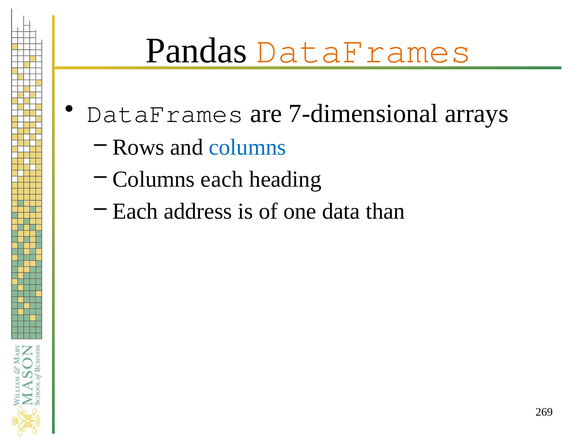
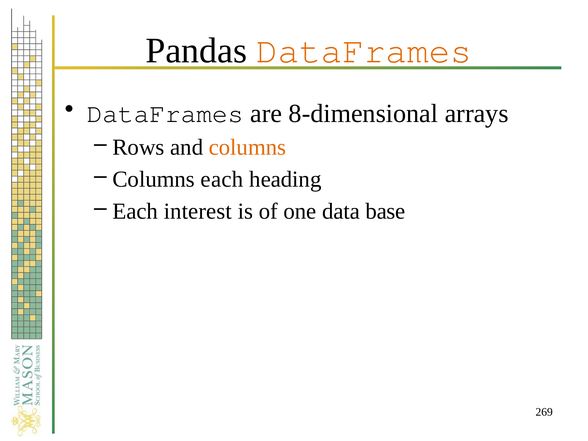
7-dimensional: 7-dimensional -> 8-dimensional
columns at (247, 147) colour: blue -> orange
address: address -> interest
than: than -> base
